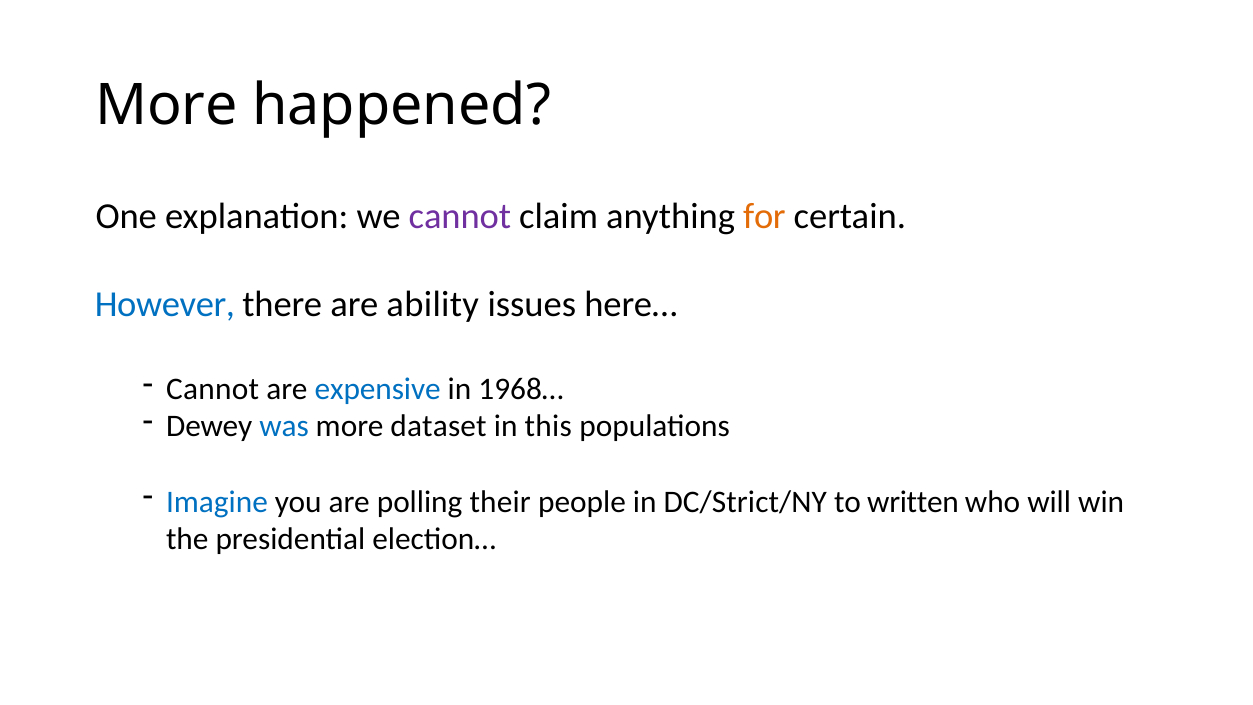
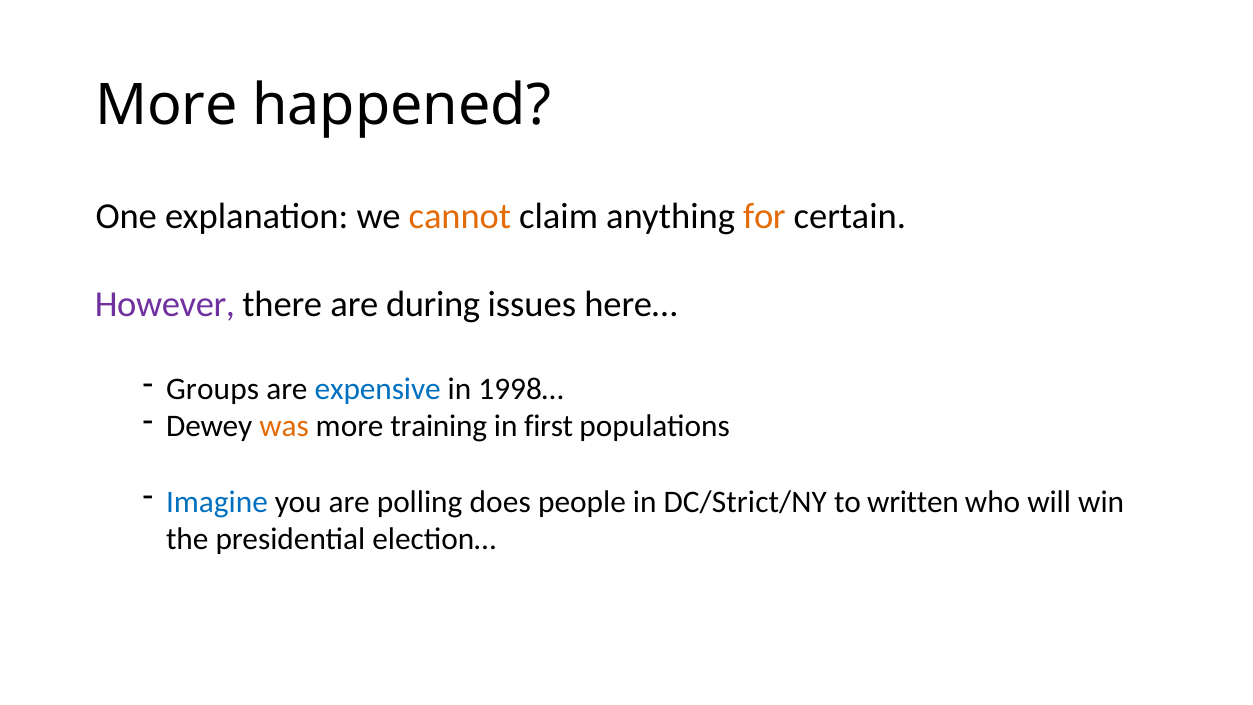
cannot at (460, 217) colour: purple -> orange
However colour: blue -> purple
ability: ability -> during
Cannot at (213, 389): Cannot -> Groups
1968…: 1968… -> 1998…
was colour: blue -> orange
dataset: dataset -> training
this: this -> first
their: their -> does
